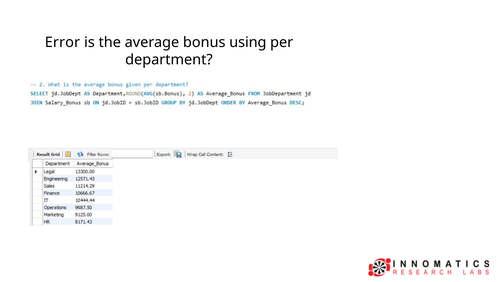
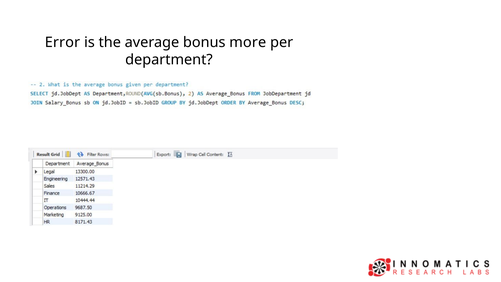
using: using -> more
